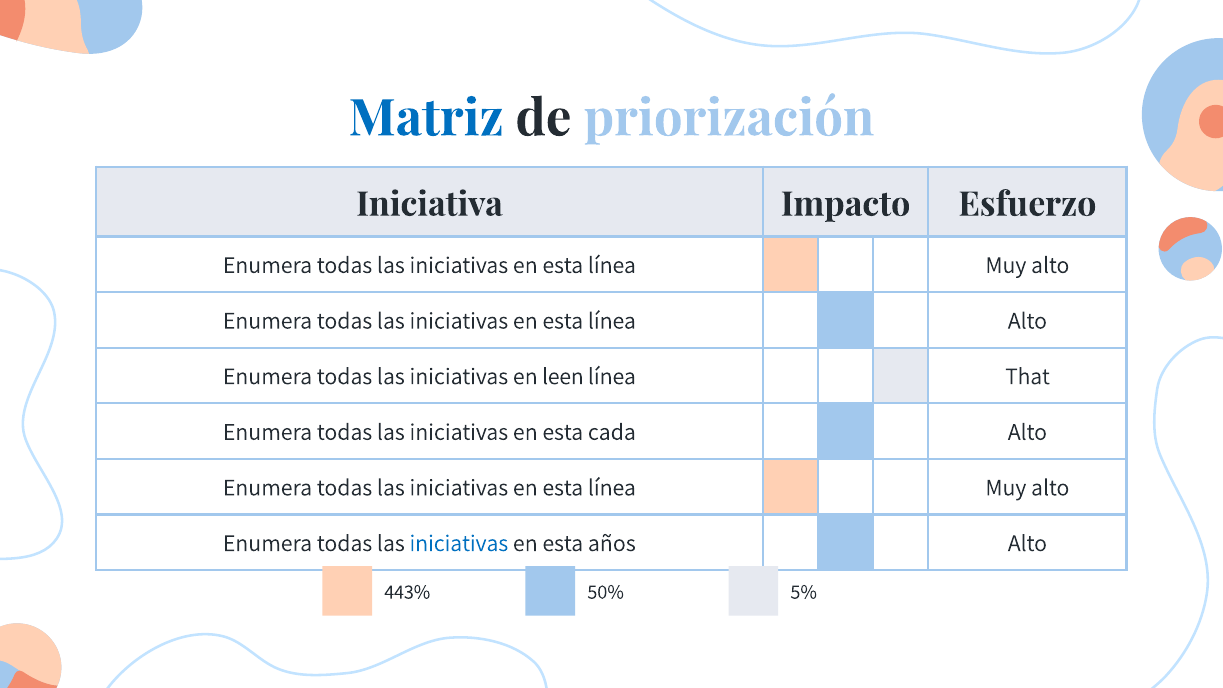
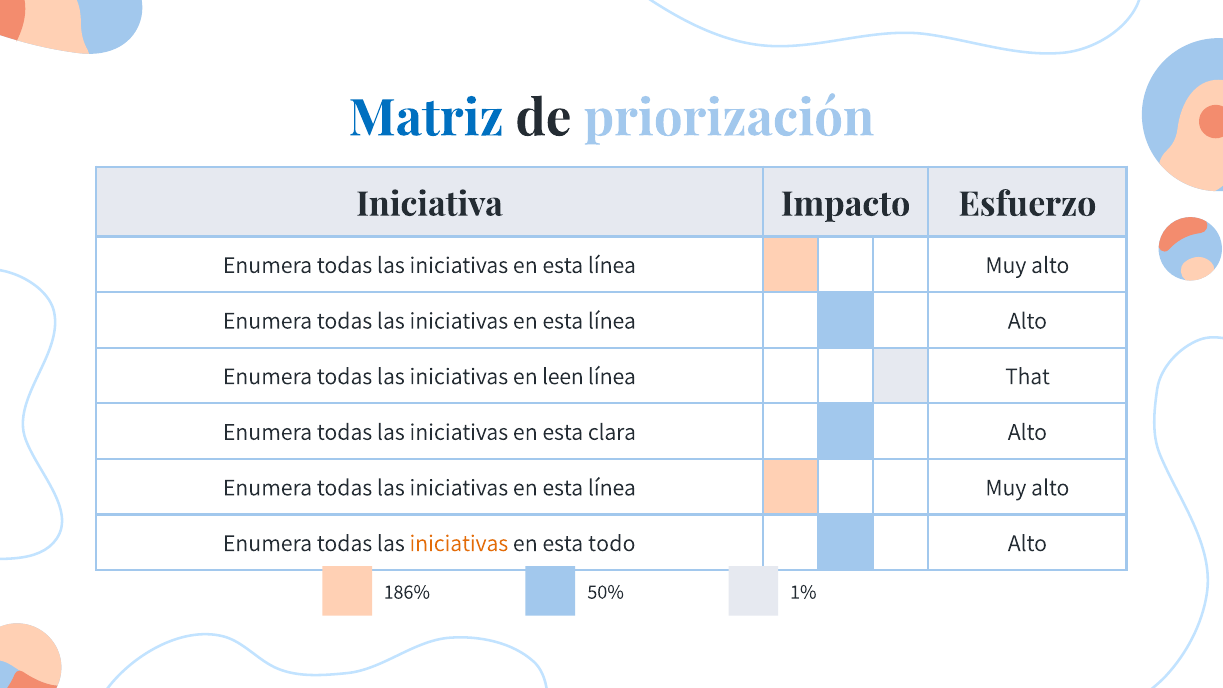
cada: cada -> clara
iniciativas at (459, 543) colour: blue -> orange
años: años -> todo
443%: 443% -> 186%
5%: 5% -> 1%
